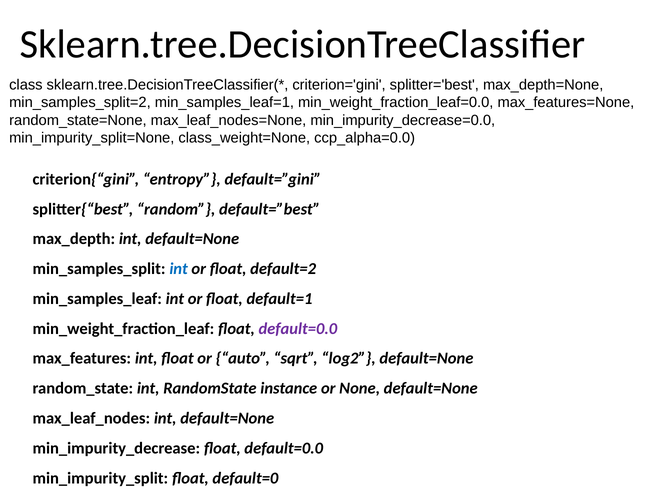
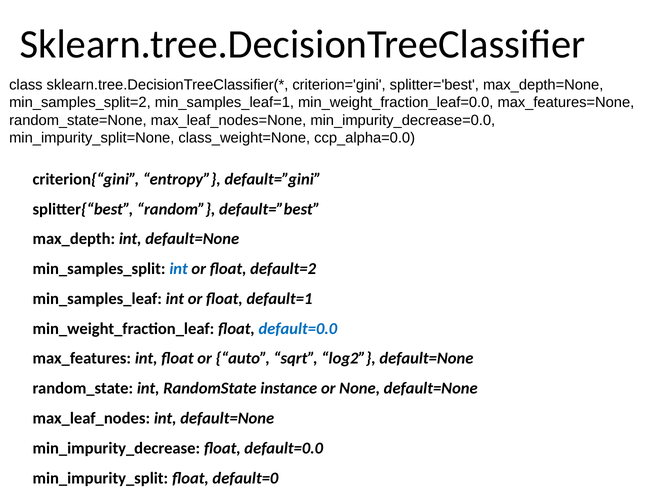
default=0.0 at (298, 328) colour: purple -> blue
